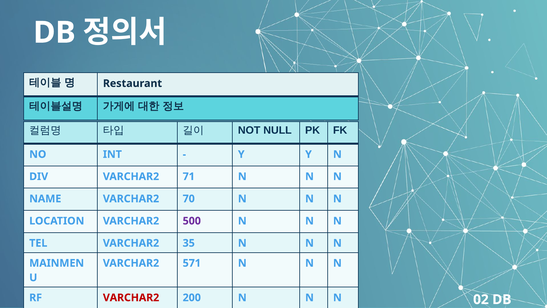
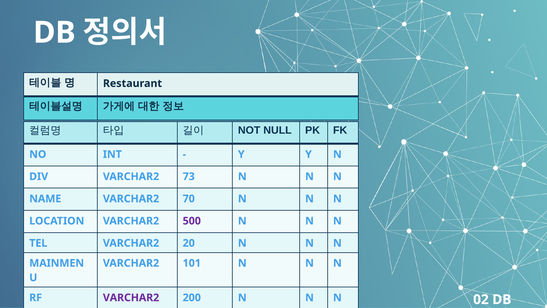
71: 71 -> 73
35: 35 -> 20
571: 571 -> 101
VARCHAR2 at (131, 297) colour: red -> purple
